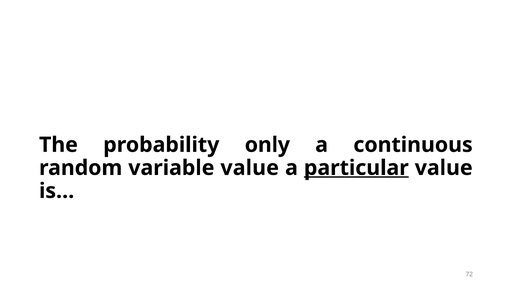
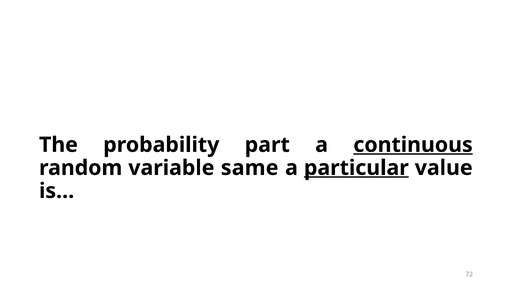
only: only -> part
continuous underline: none -> present
variable value: value -> same
